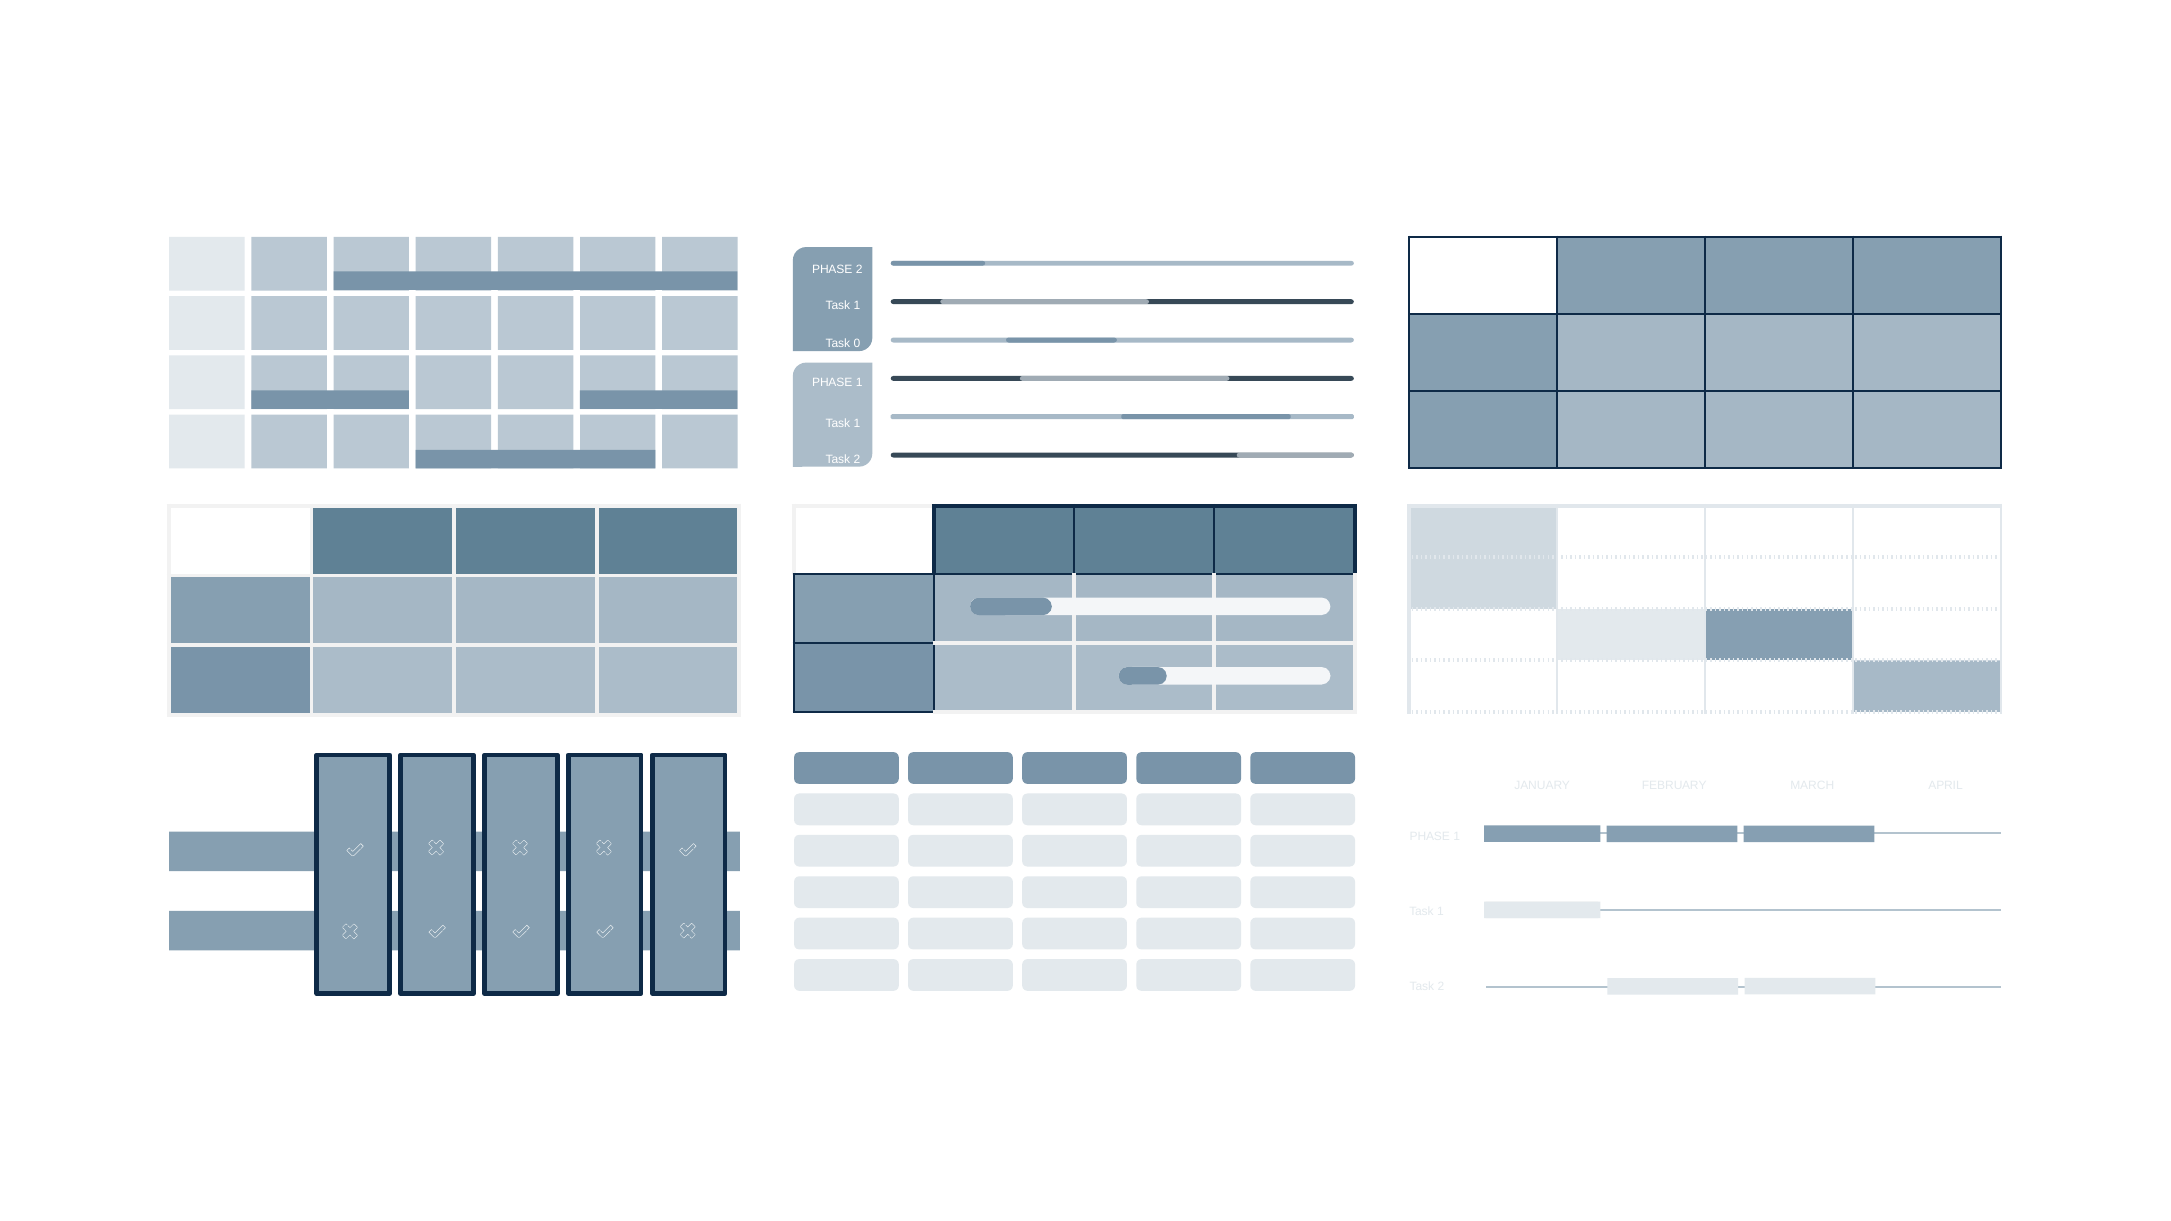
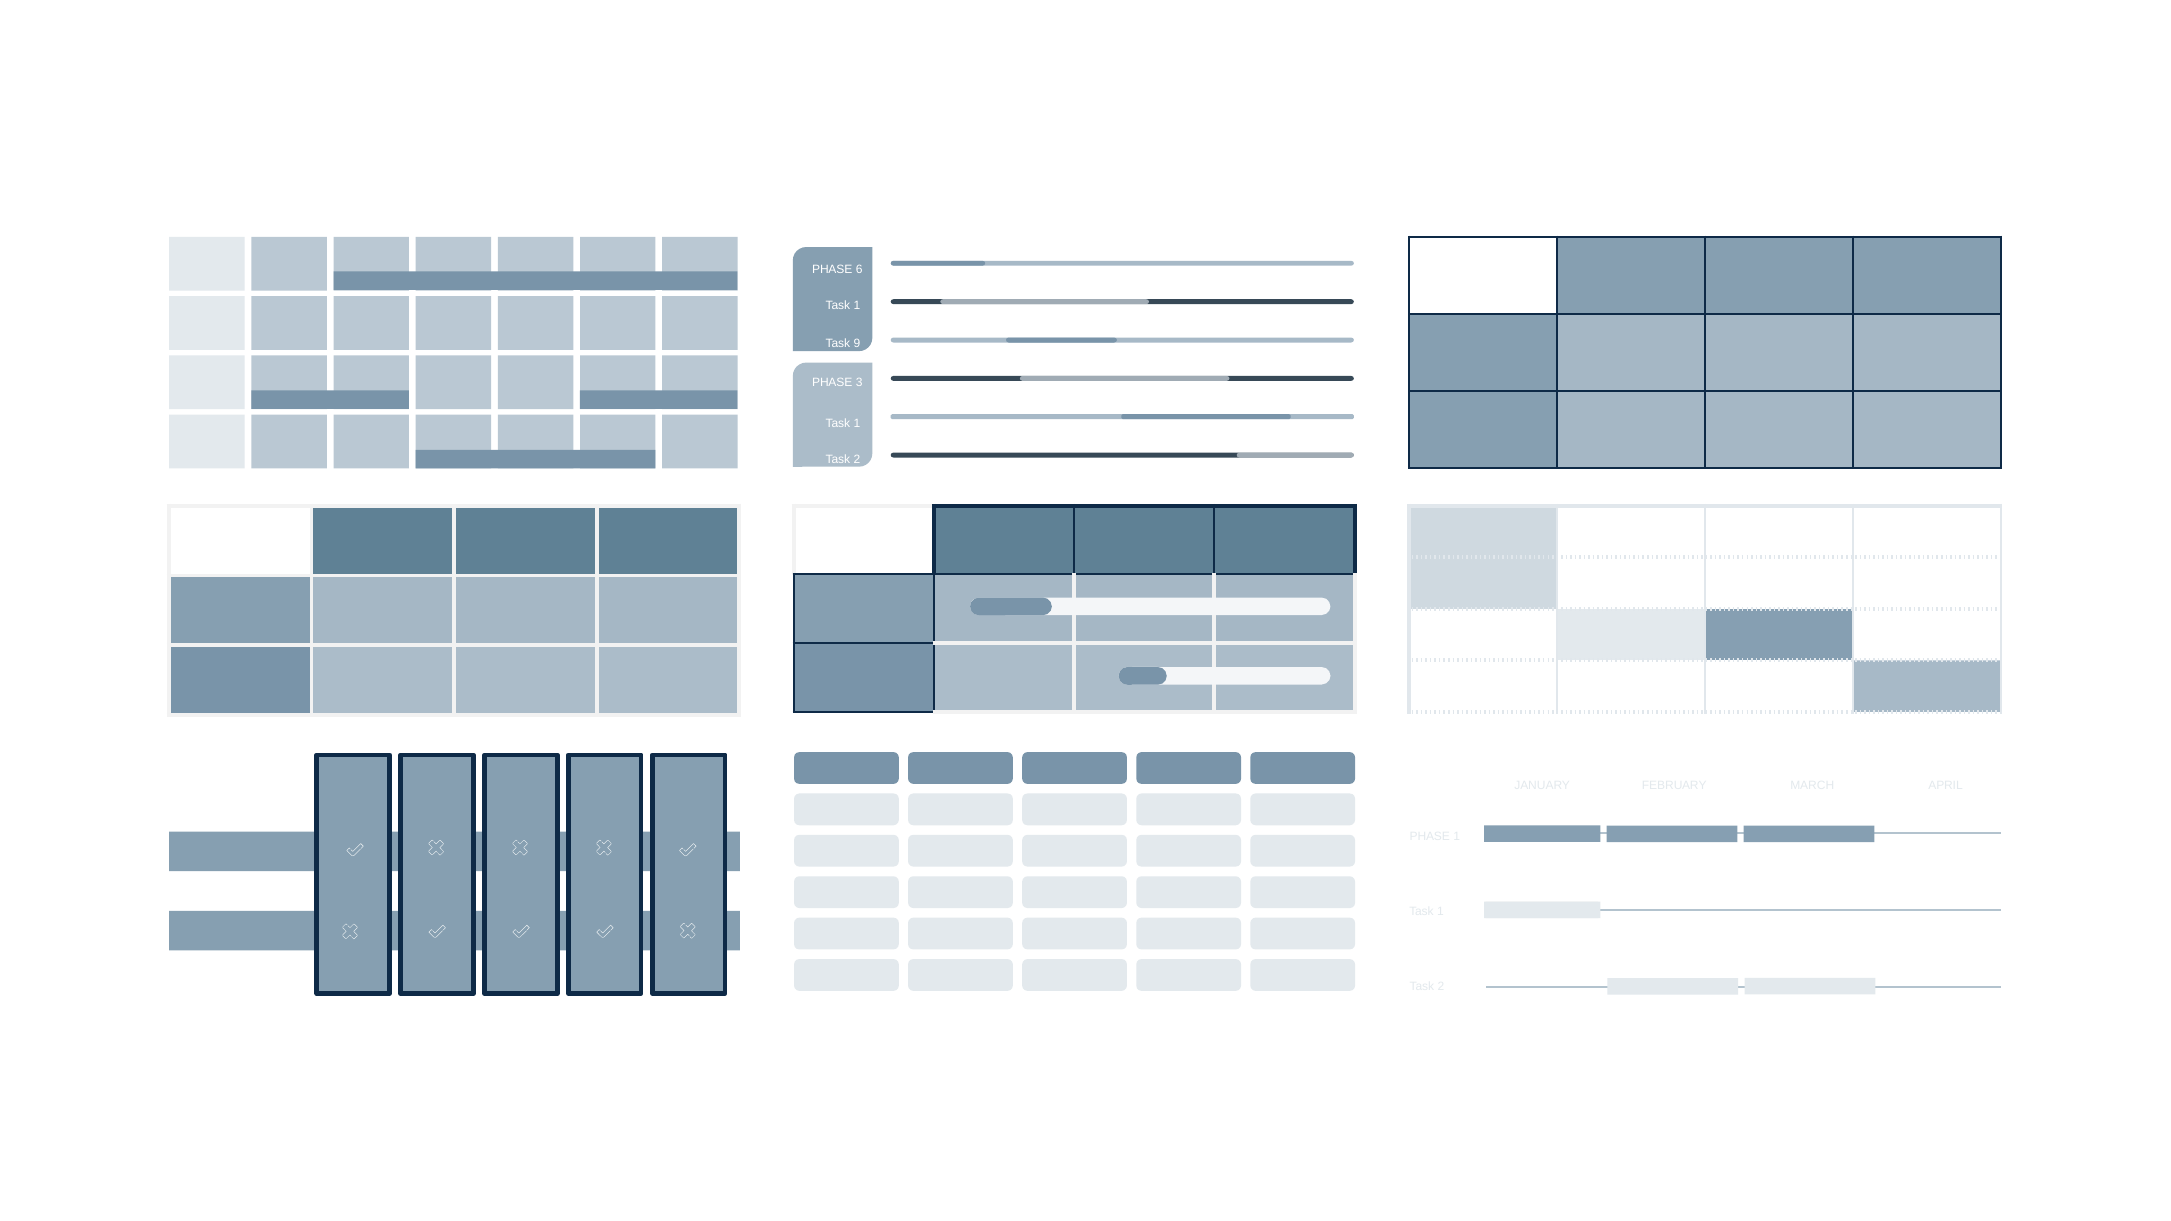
PHASE 2: 2 -> 6
0: 0 -> 9
1 at (859, 383): 1 -> 3
